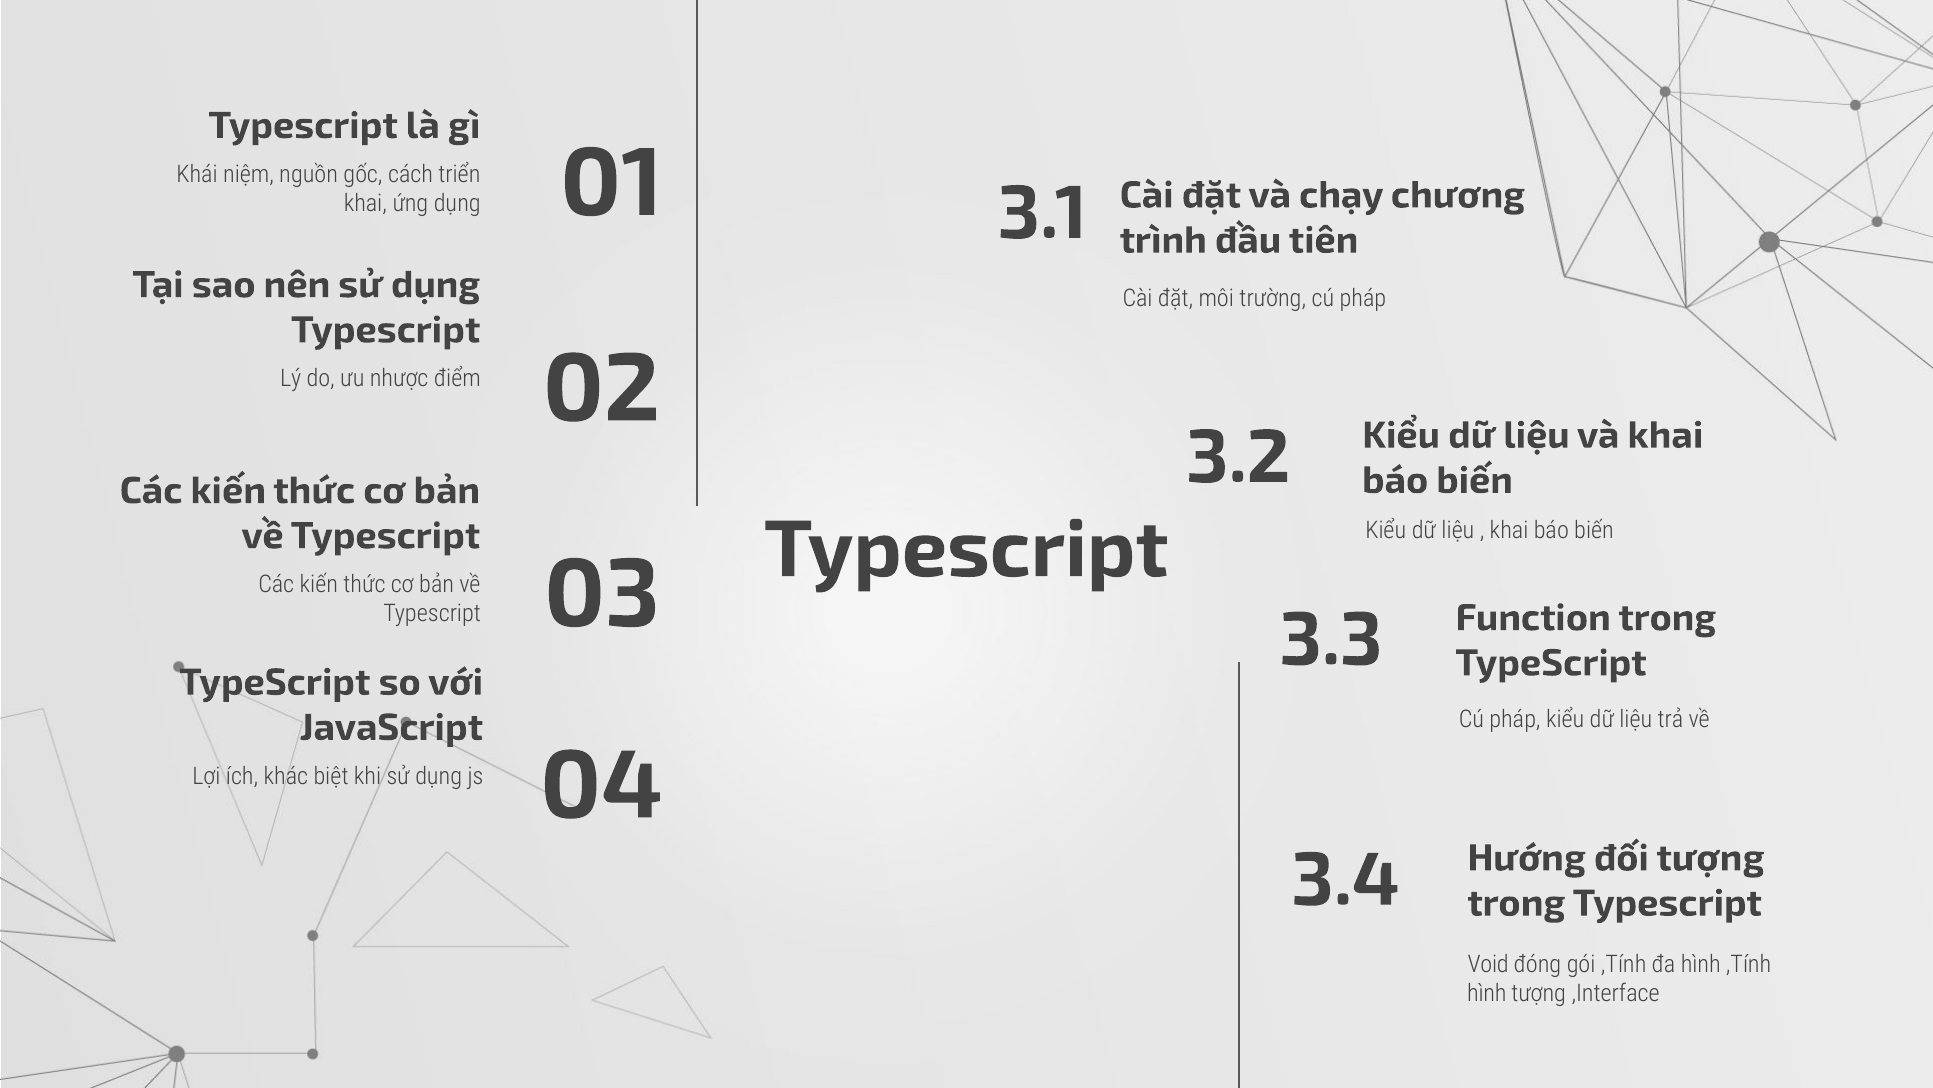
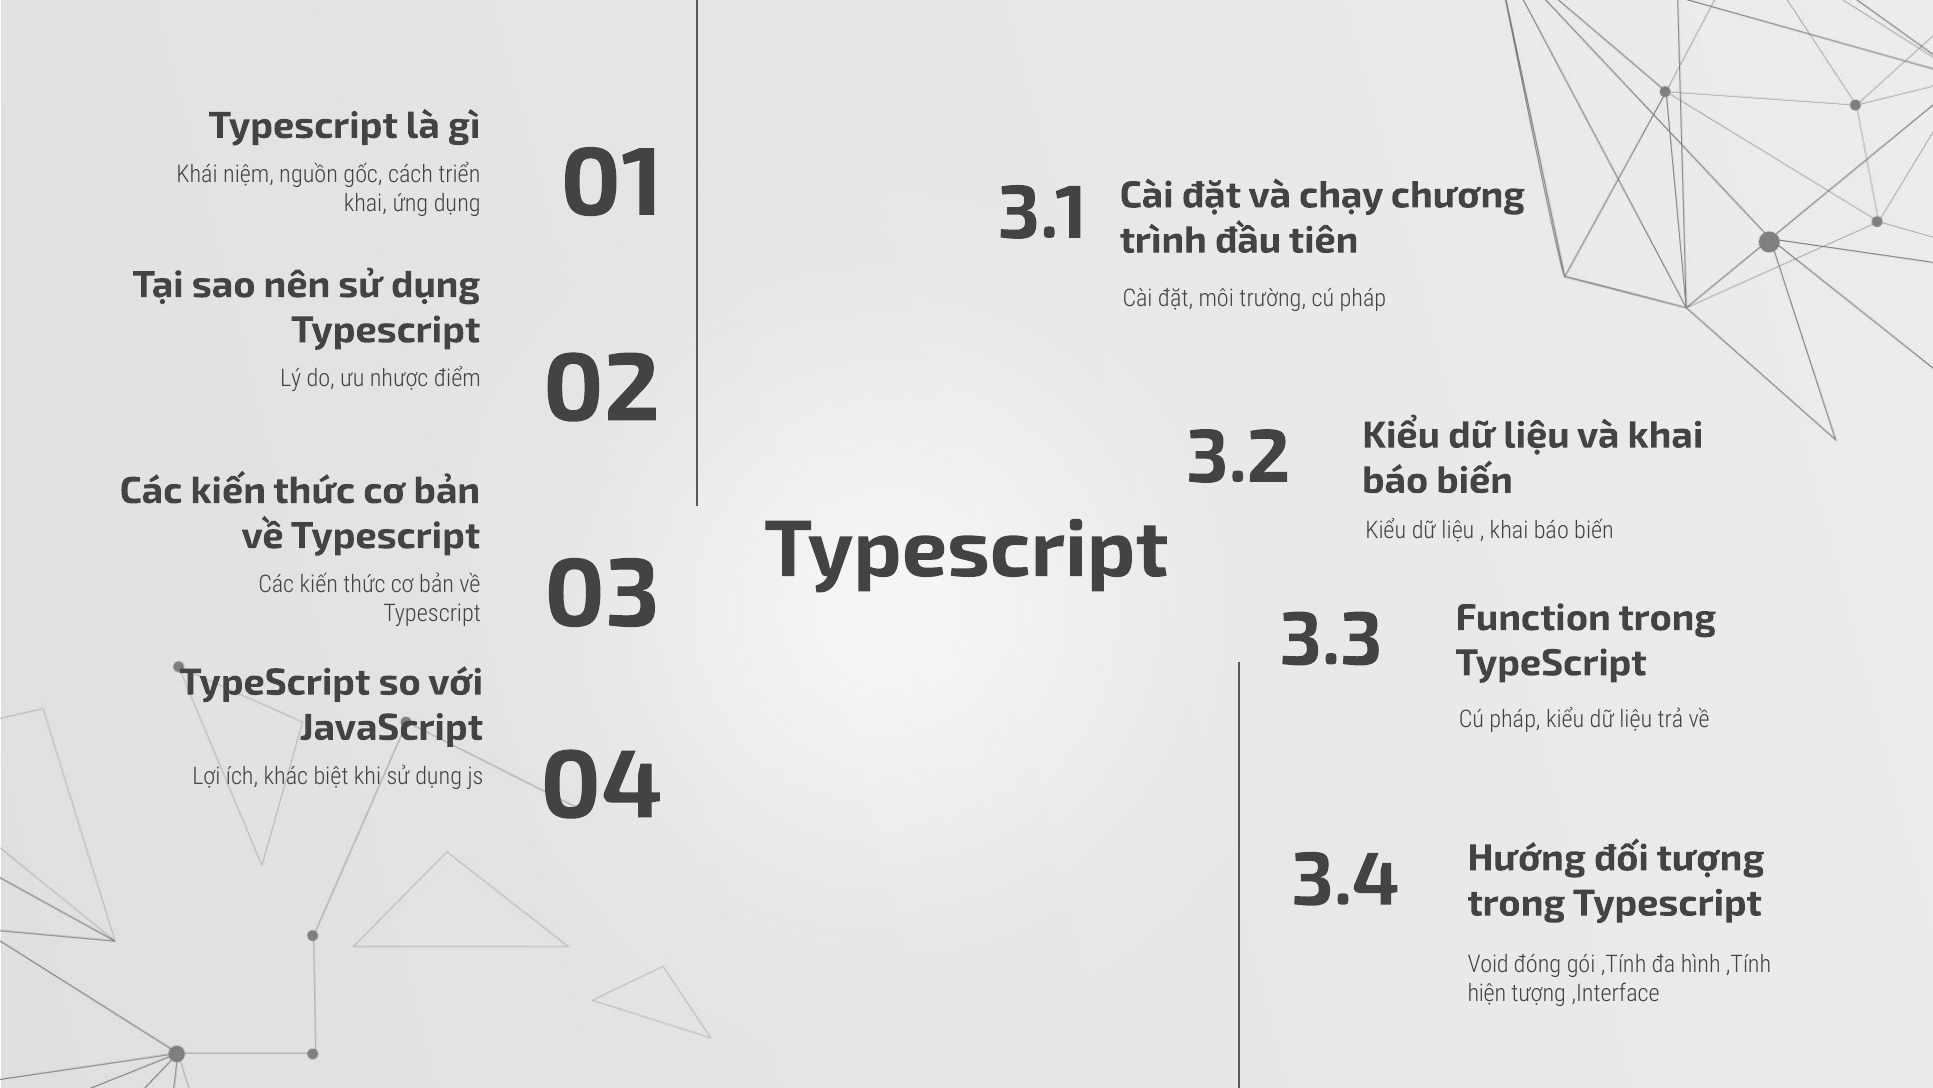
hình at (1487, 993): hình -> hiện
